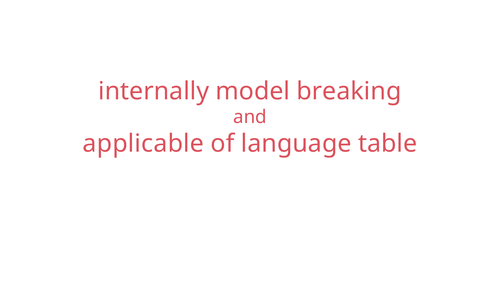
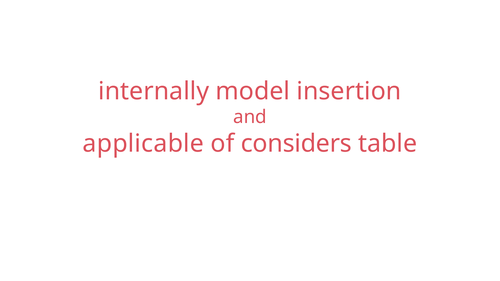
breaking: breaking -> insertion
language: language -> considers
